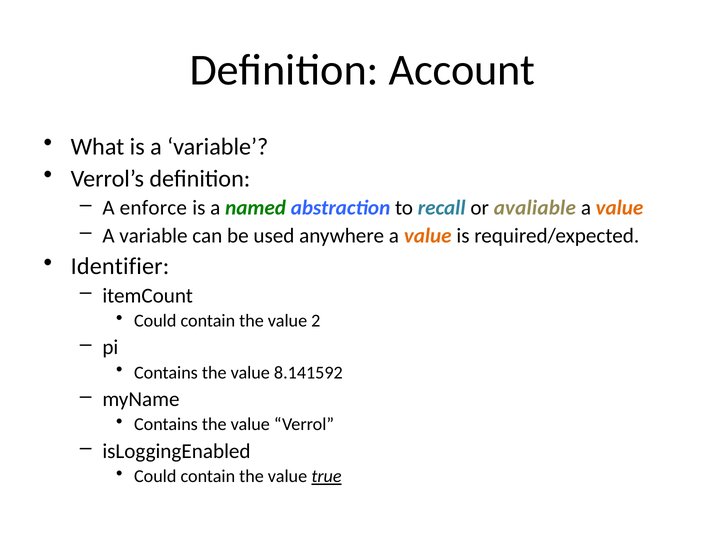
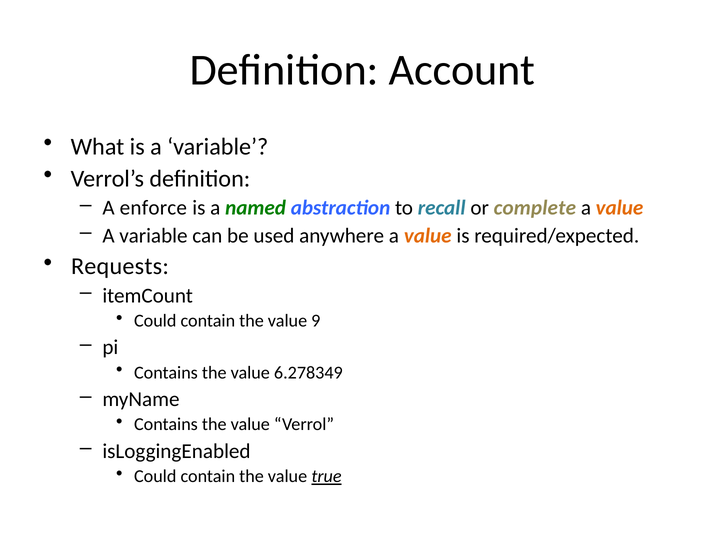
avaliable: avaliable -> complete
Identifier: Identifier -> Requests
2: 2 -> 9
8.141592: 8.141592 -> 6.278349
